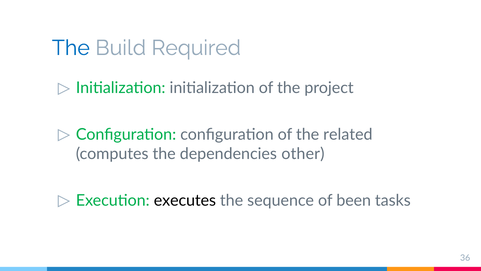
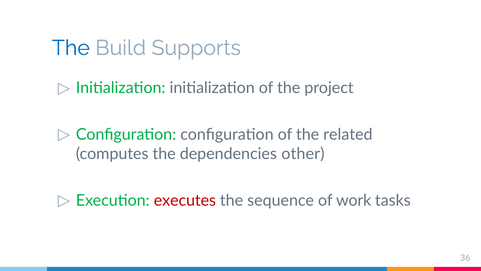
Required: Required -> Supports
executes colour: black -> red
been: been -> work
